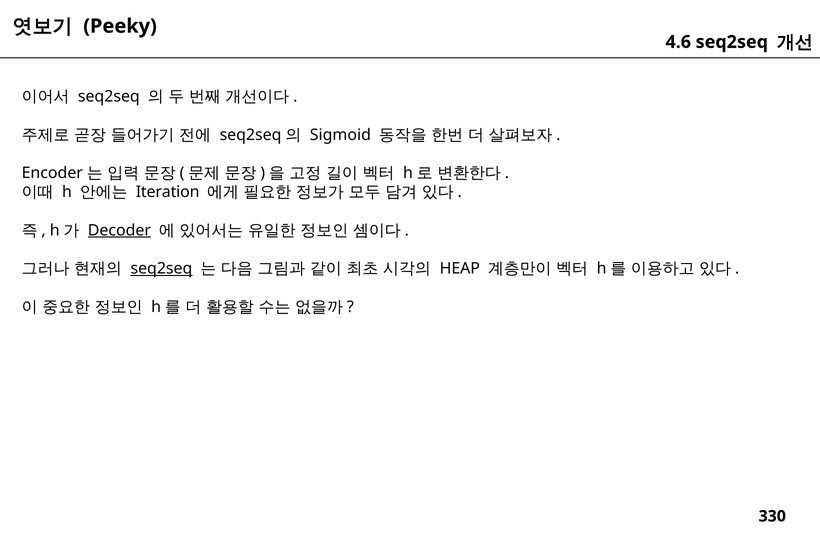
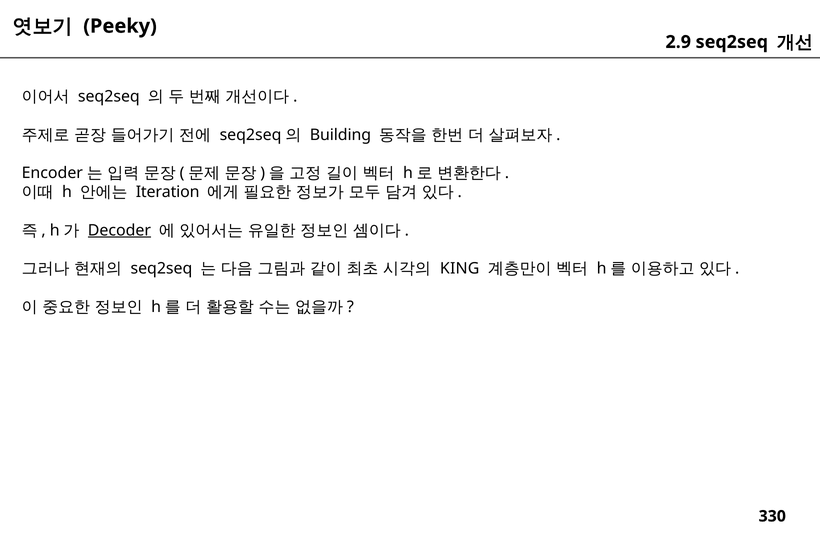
4.6: 4.6 -> 2.9
Sigmoid: Sigmoid -> Building
seq2seq at (161, 269) underline: present -> none
HEAP: HEAP -> KING
